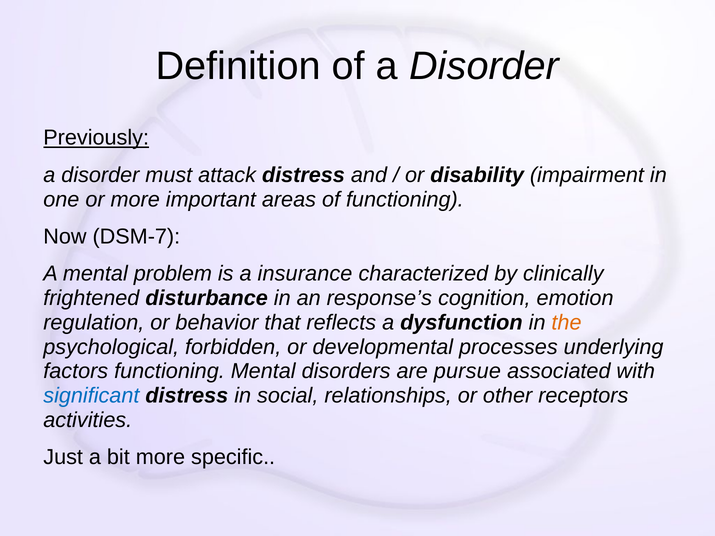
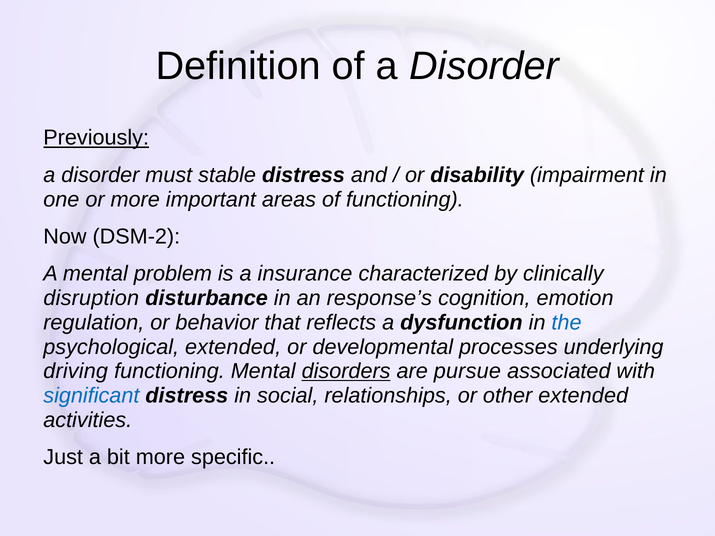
attack: attack -> stable
DSM-7: DSM-7 -> DSM-2
frightened: frightened -> disruption
the colour: orange -> blue
psychological forbidden: forbidden -> extended
factors: factors -> driving
disorders underline: none -> present
other receptors: receptors -> extended
